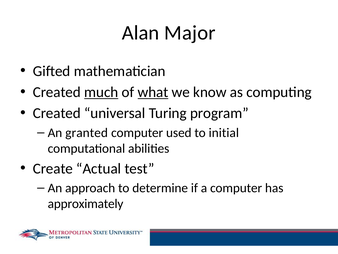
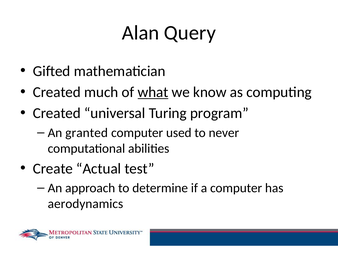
Major: Major -> Query
much underline: present -> none
initial: initial -> never
approximately: approximately -> aerodynamics
